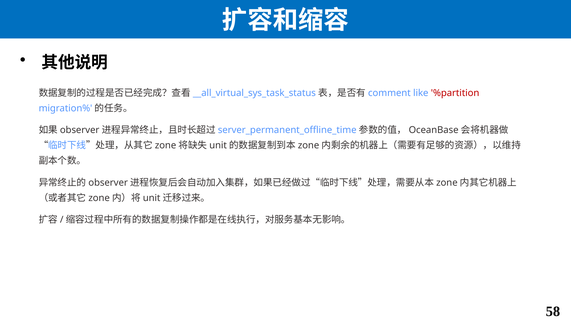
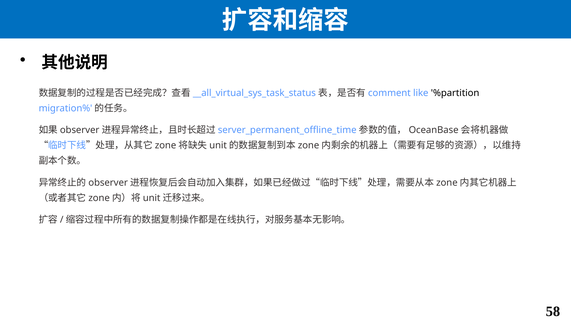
%partition colour: red -> black
